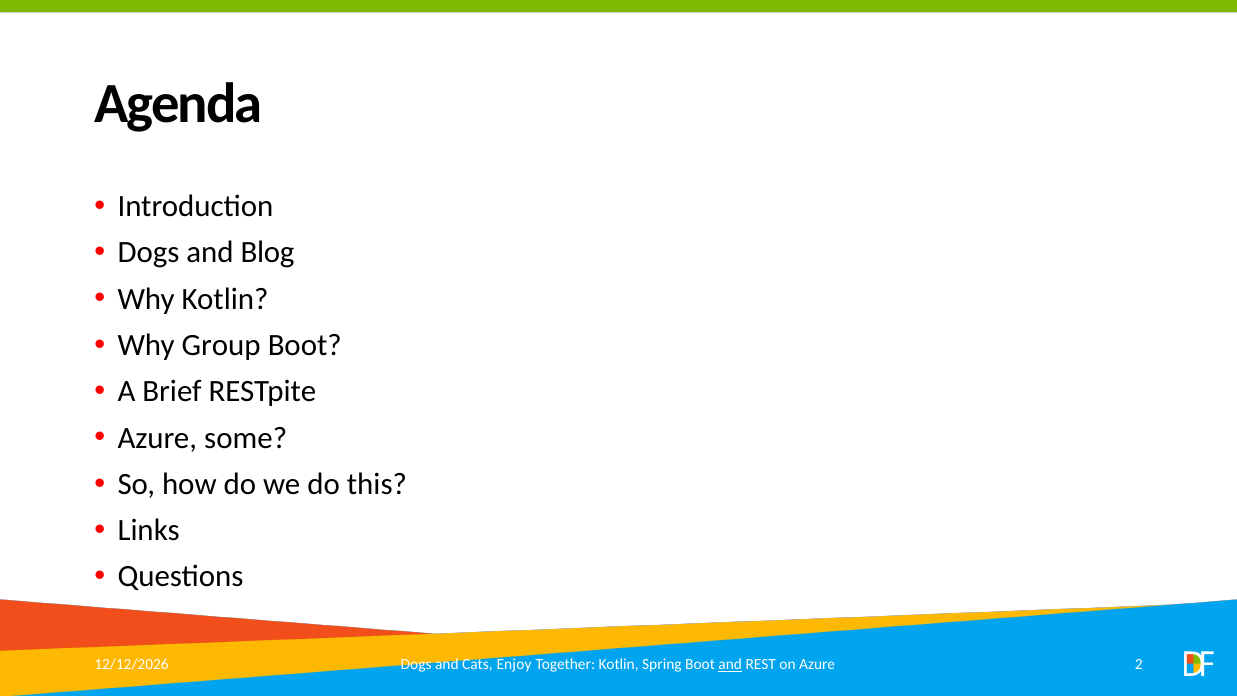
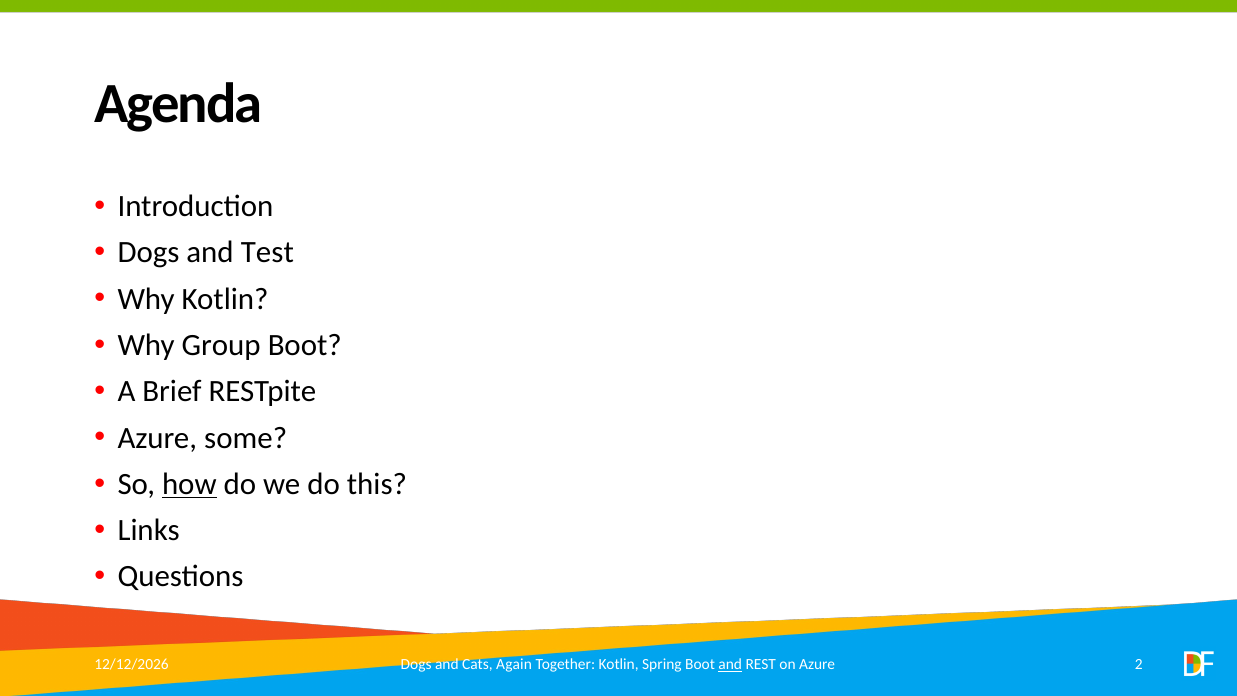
Blog: Blog -> Test
how underline: none -> present
Enjoy: Enjoy -> Again
